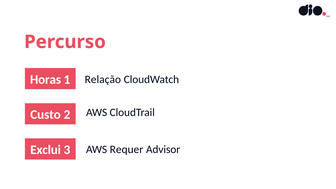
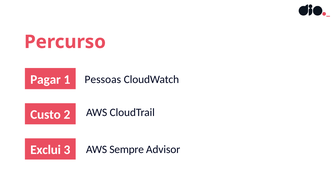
Horas: Horas -> Pagar
Relação: Relação -> Pessoas
Requer: Requer -> Sempre
